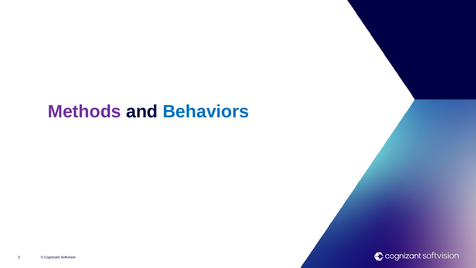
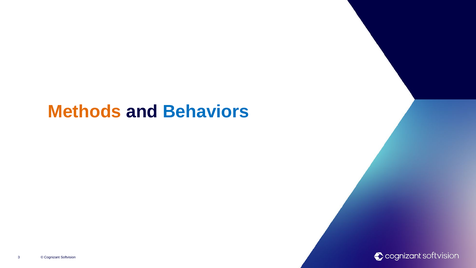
Methods colour: purple -> orange
